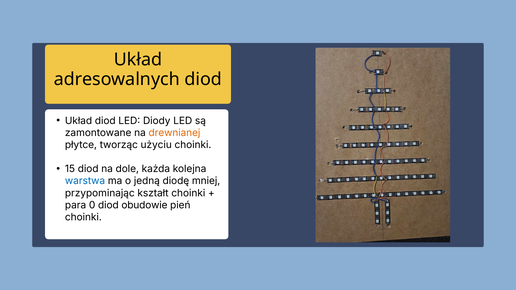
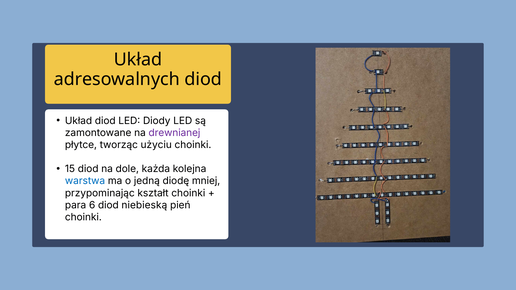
drewnianej colour: orange -> purple
0: 0 -> 6
obudowie: obudowie -> niebieską
